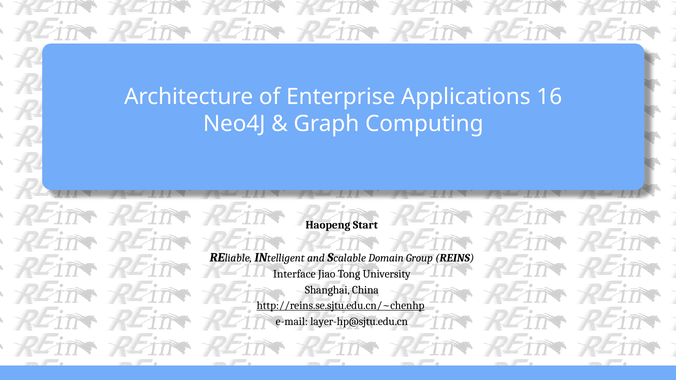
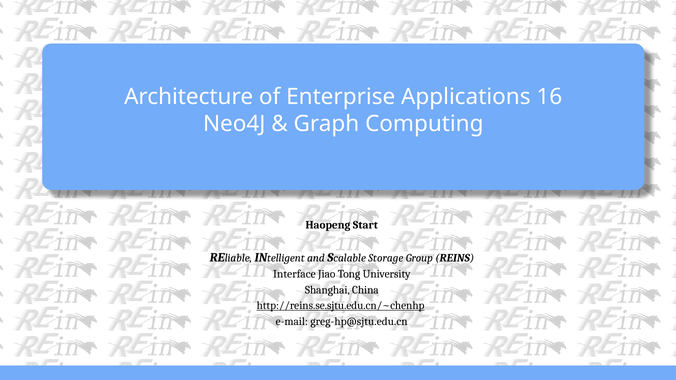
Domain: Domain -> Storage
layer-hp@sjtu.edu.cn: layer-hp@sjtu.edu.cn -> greg-hp@sjtu.edu.cn
